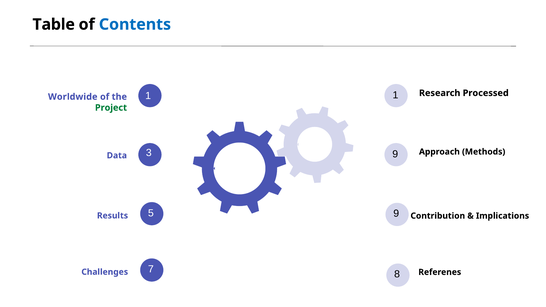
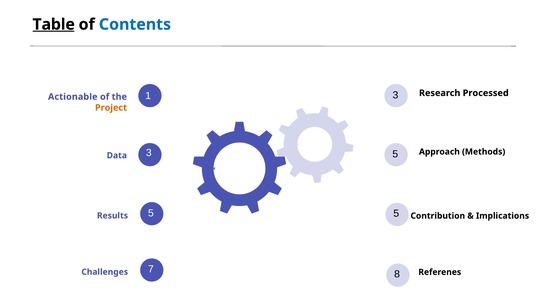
Table underline: none -> present
1 1: 1 -> 3
Worldwide: Worldwide -> Actionable
Project colour: green -> orange
3 9: 9 -> 5
9 at (396, 214): 9 -> 5
